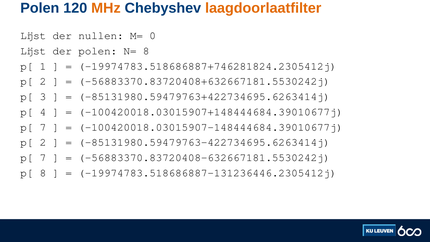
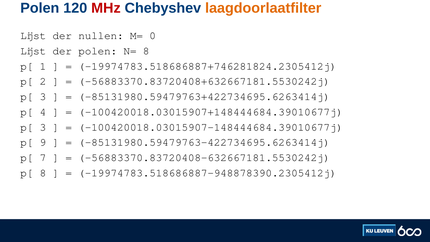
MHz colour: orange -> red
7 at (43, 127): 7 -> 3
2 at (43, 142): 2 -> 9
-19974783.518686887-131236446.2305412j: -19974783.518686887-131236446.2305412j -> -19974783.518686887-948878390.2305412j
